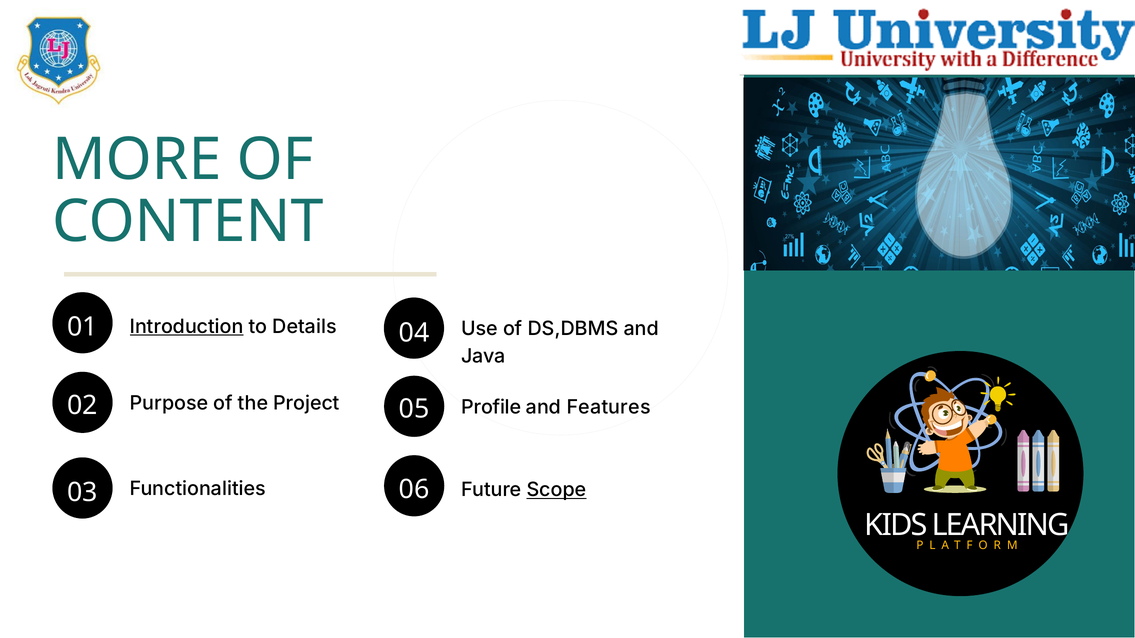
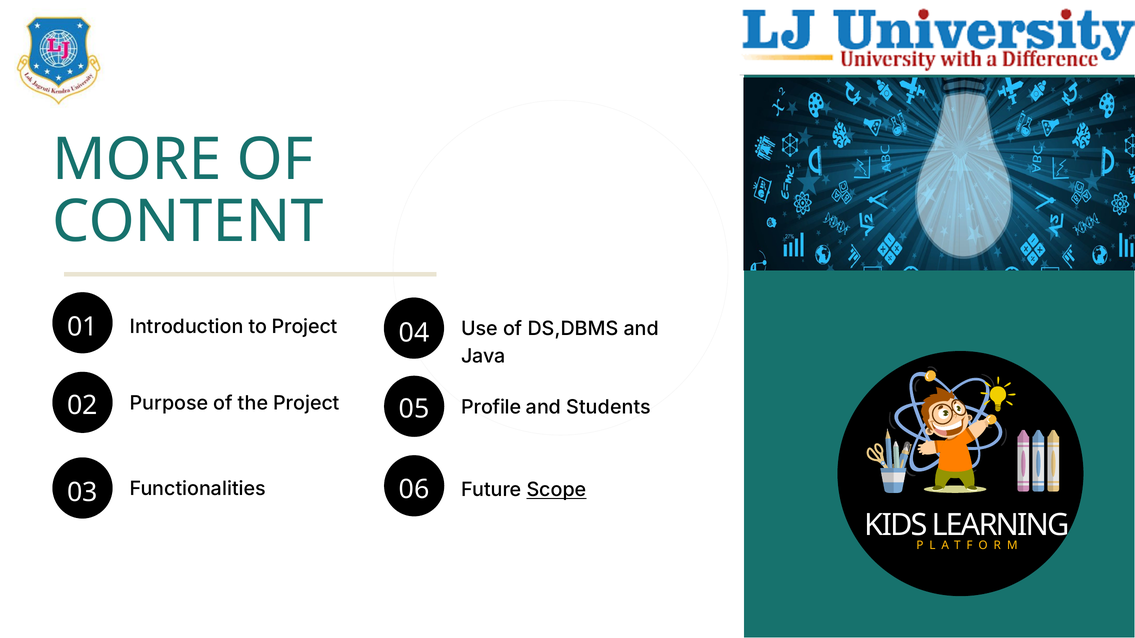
Introduction underline: present -> none
to Details: Details -> Project
Features: Features -> Students
